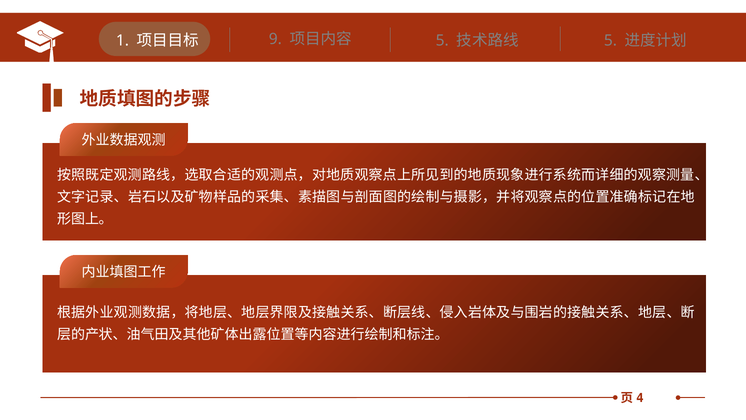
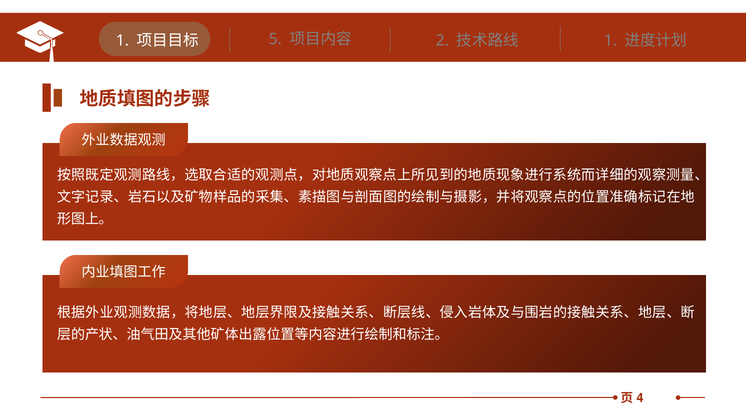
9: 9 -> 5
5 at (442, 40): 5 -> 2
5 at (610, 40): 5 -> 1
